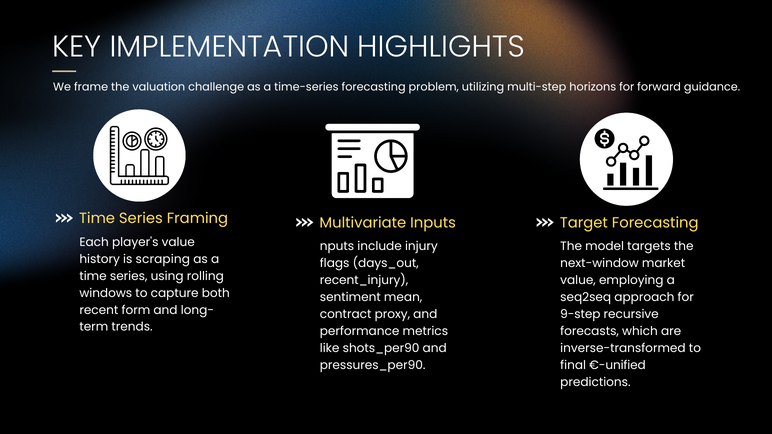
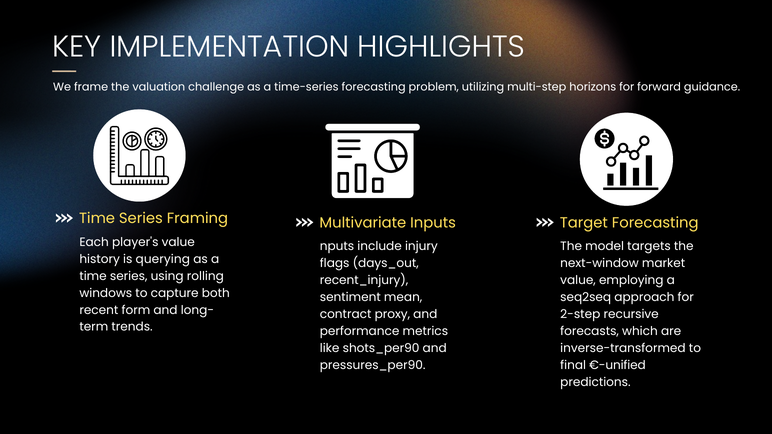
scraping: scraping -> querying
9-step: 9-step -> 2-step
